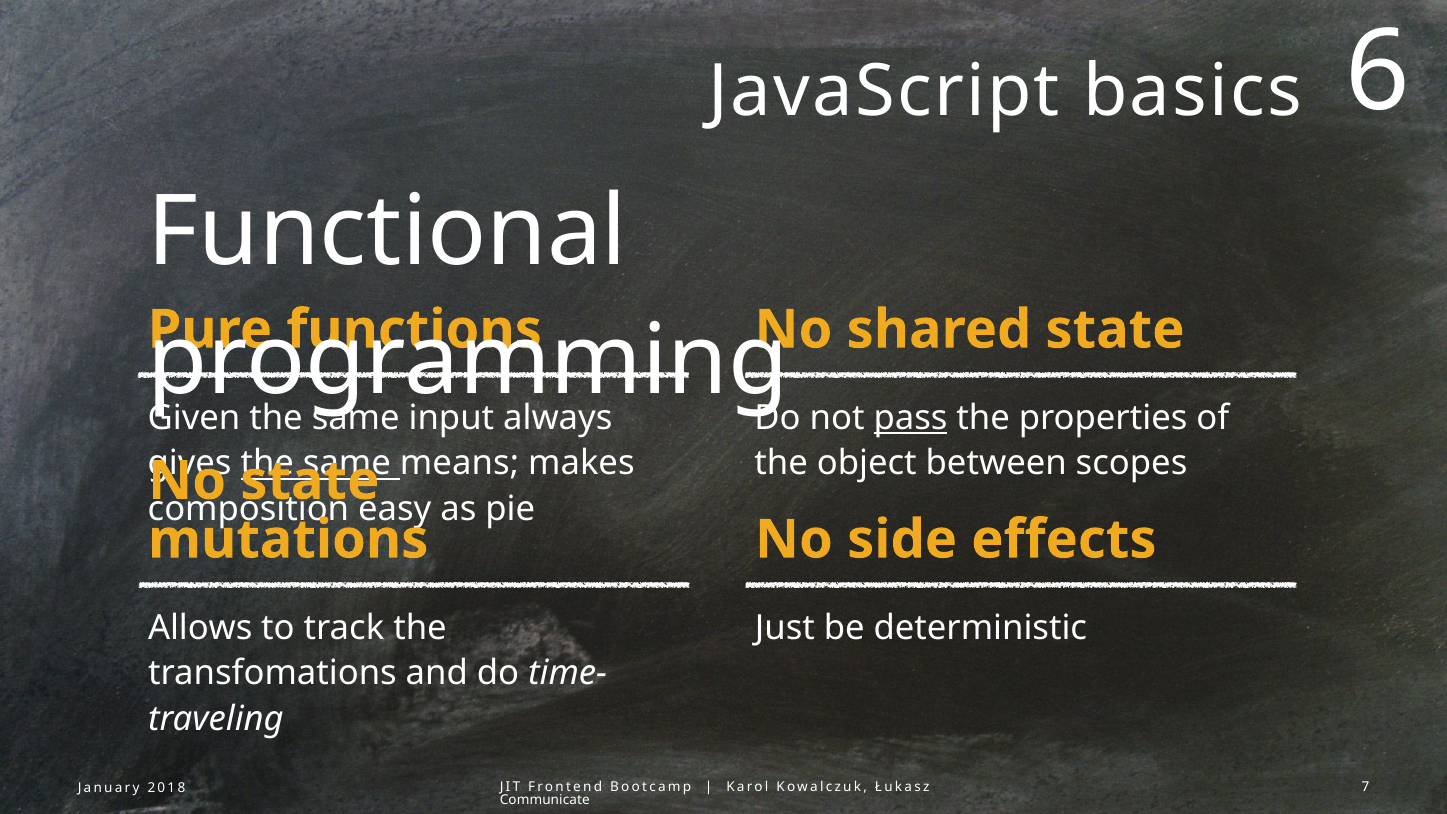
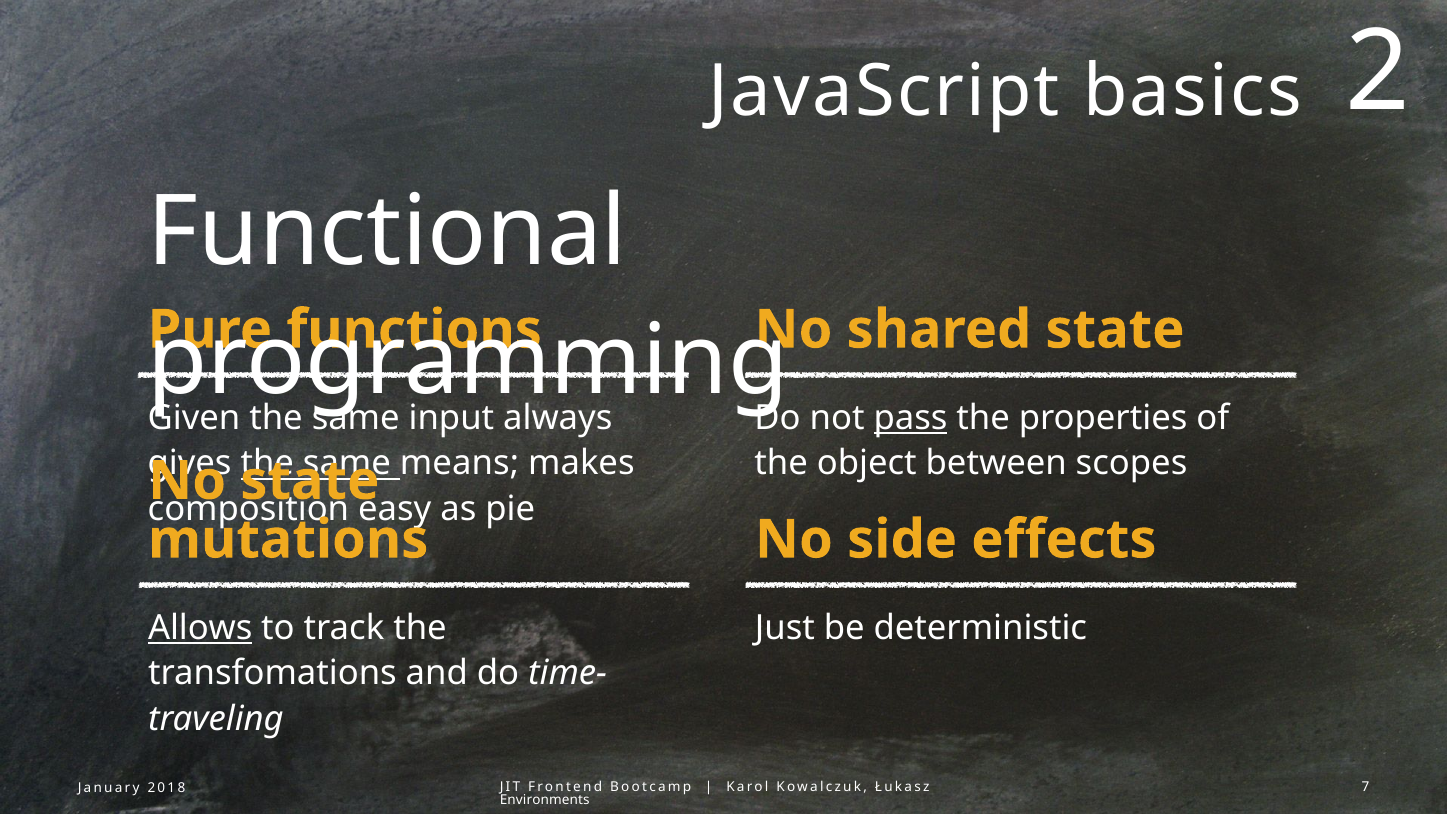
6: 6 -> 2
Allows underline: none -> present
Communicate: Communicate -> Environments
